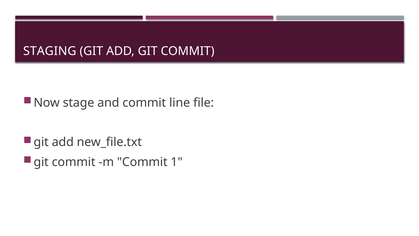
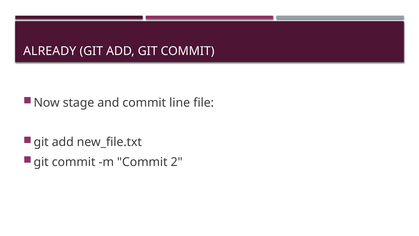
STAGING: STAGING -> ALREADY
1: 1 -> 2
